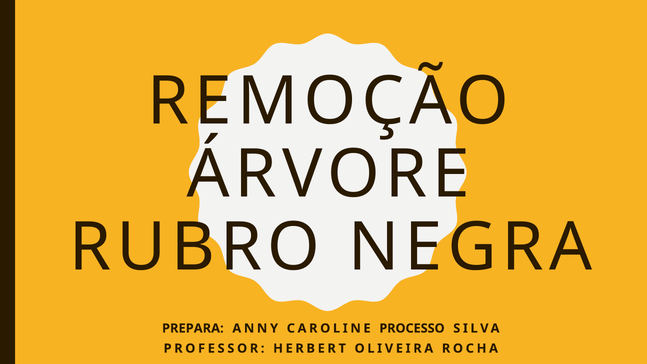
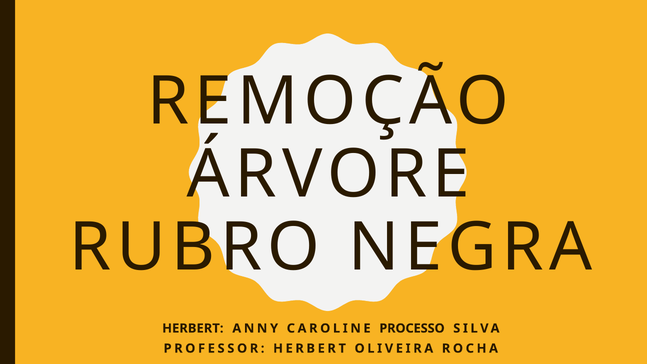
PREPARA at (193, 328): PREPARA -> HERBERT
